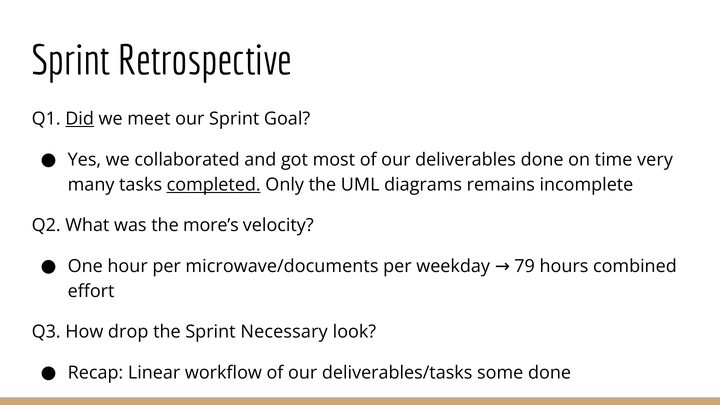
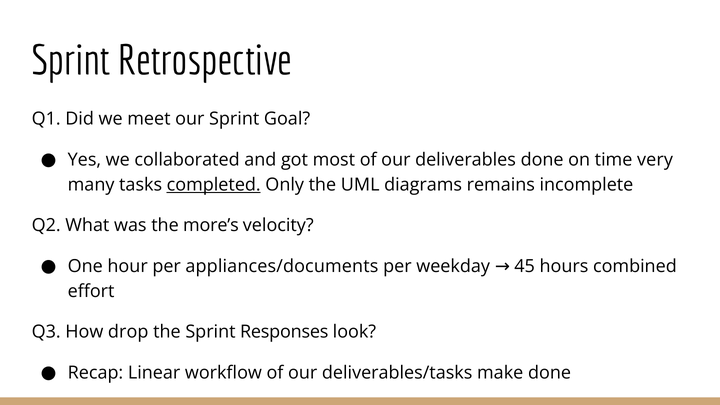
Did underline: present -> none
microwave/documents: microwave/documents -> appliances/documents
79: 79 -> 45
Necessary: Necessary -> Responses
some: some -> make
